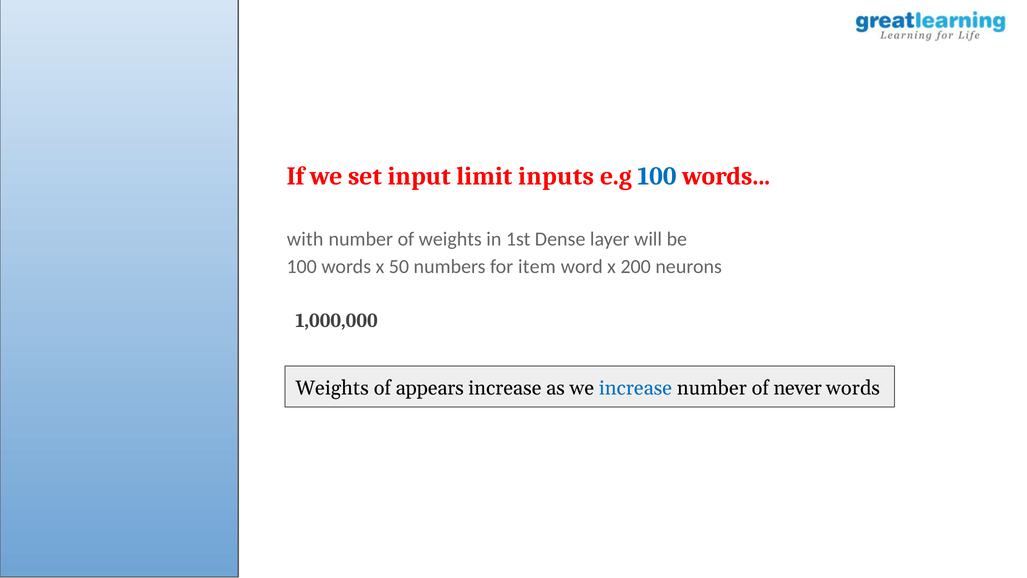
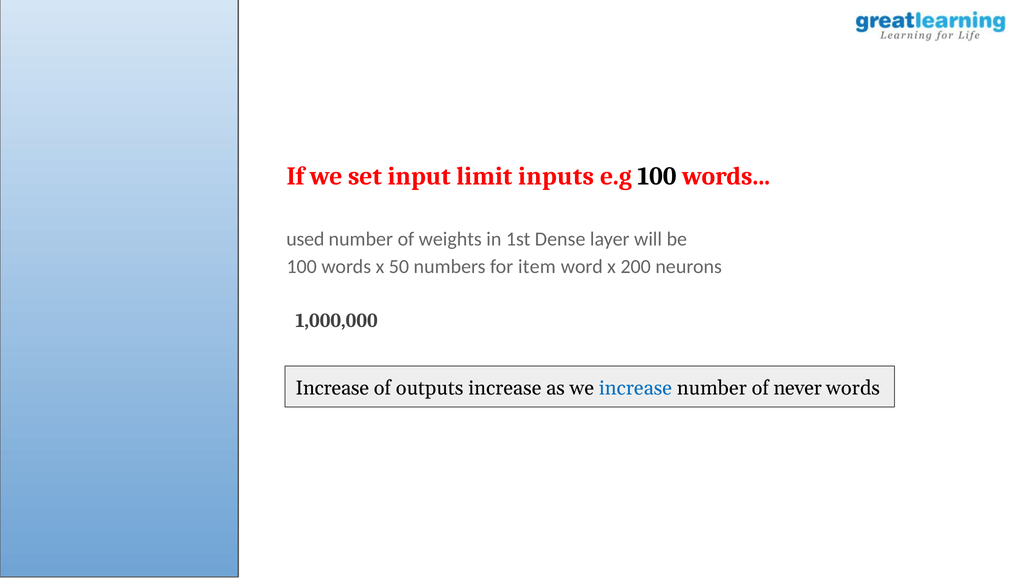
100 at (657, 176) colour: blue -> black
with: with -> used
Weights at (332, 388): Weights -> Increase
appears: appears -> outputs
